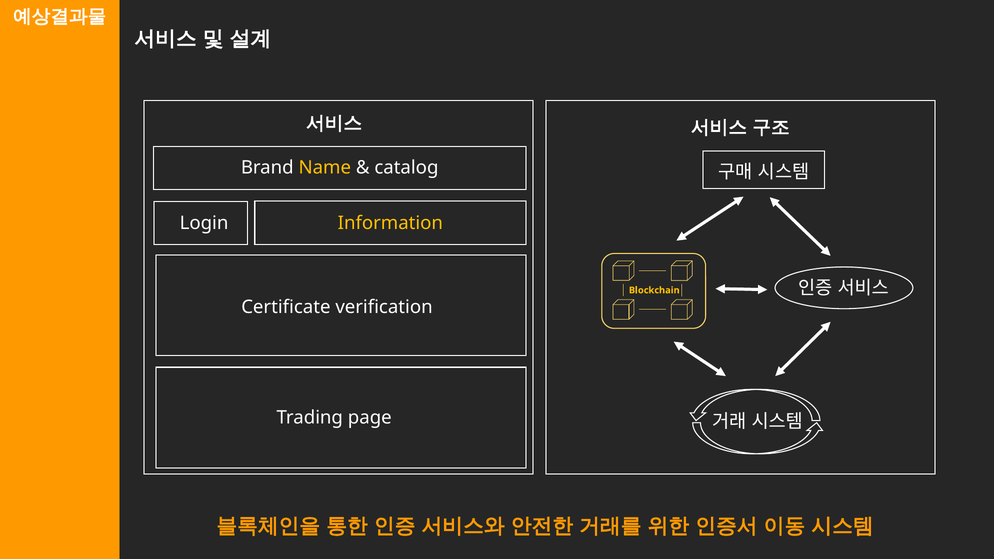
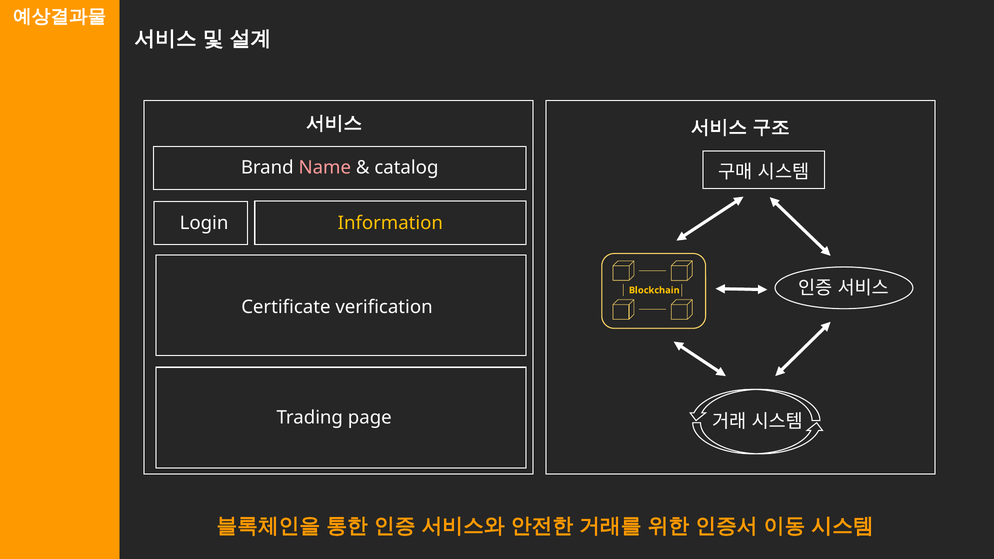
Name colour: yellow -> pink
